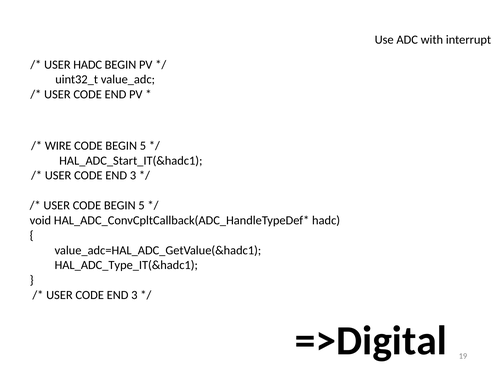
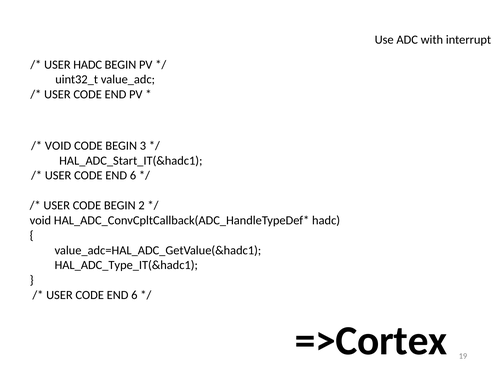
WIRE at (58, 146): WIRE -> VOID
5 at (143, 146): 5 -> 3
3 at (133, 175): 3 -> 6
USER CODE BEGIN 5: 5 -> 2
3 at (134, 295): 3 -> 6
=>Digital: =>Digital -> =>Cortex
